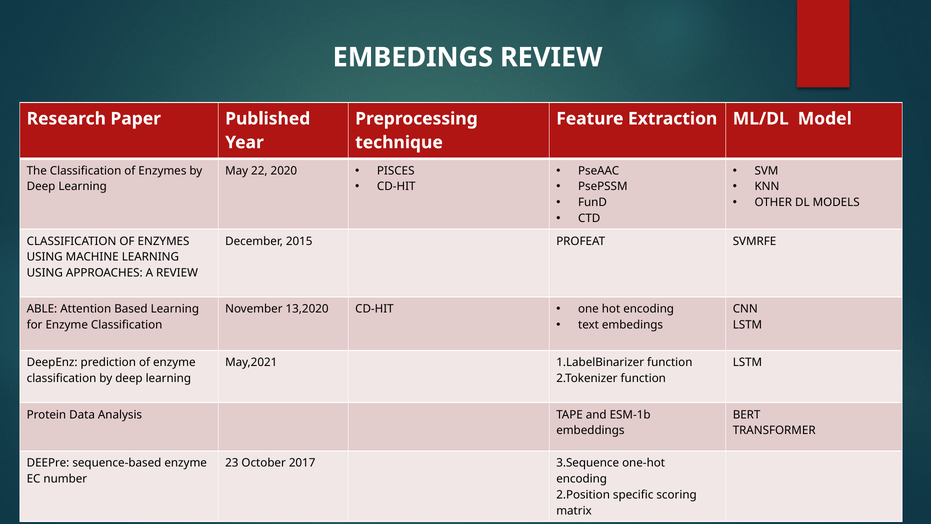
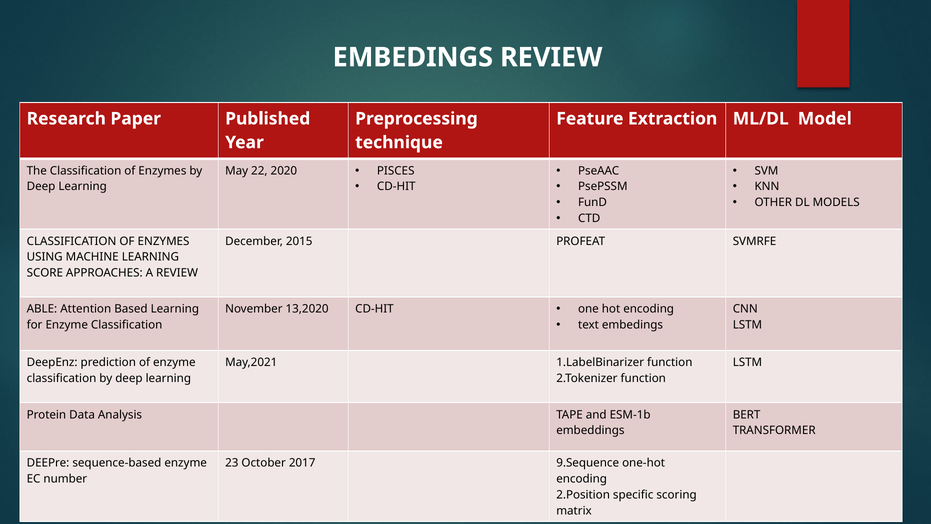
USING at (45, 273): USING -> SCORE
3.Sequence: 3.Sequence -> 9.Sequence
